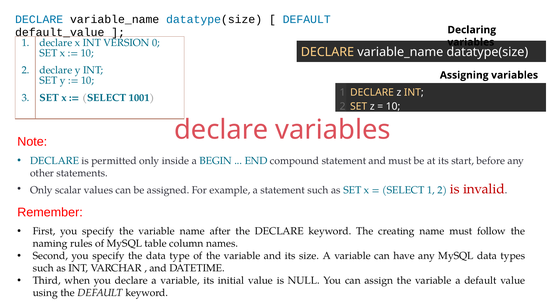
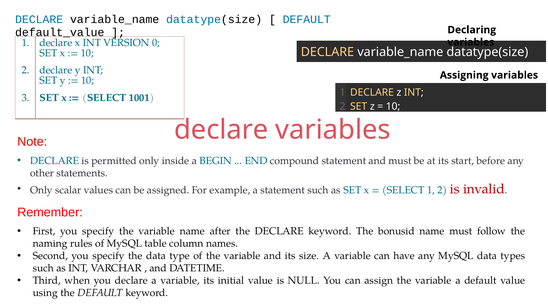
creating: creating -> bonusid
